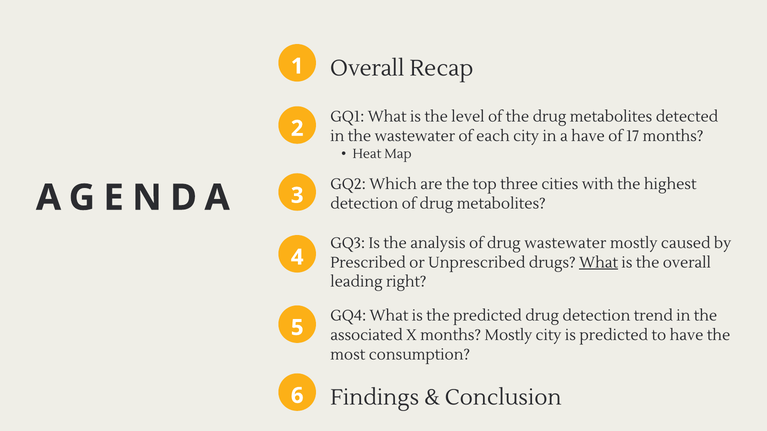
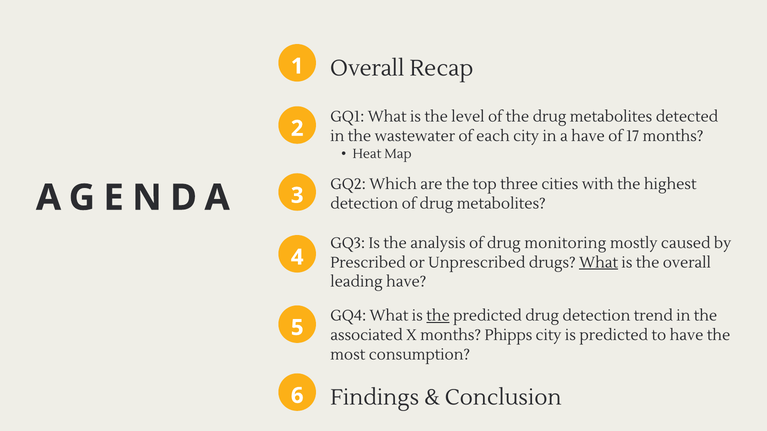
drug wastewater: wastewater -> monitoring
leading right: right -> have
the at (438, 316) underline: none -> present
months Mostly: Mostly -> Phipps
